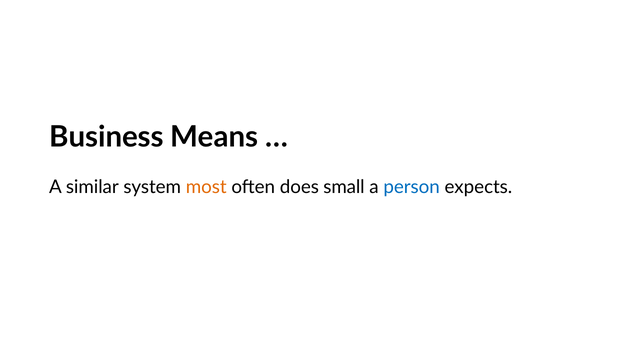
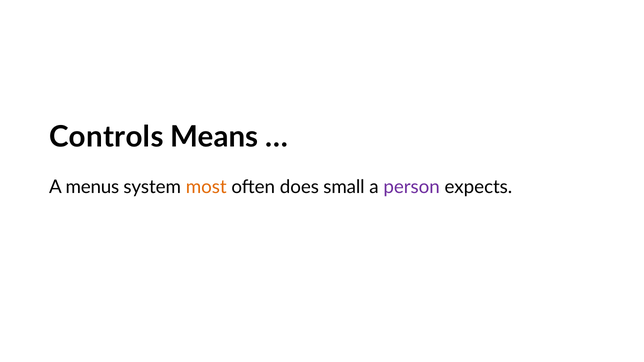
Business: Business -> Controls
similar: similar -> menus
person colour: blue -> purple
